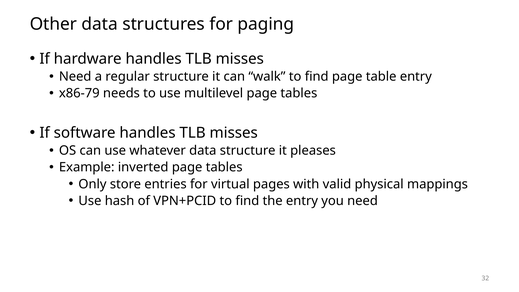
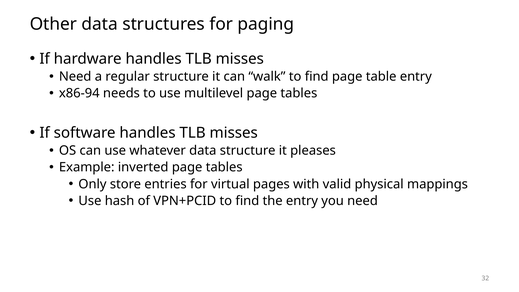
x86-79: x86-79 -> x86-94
